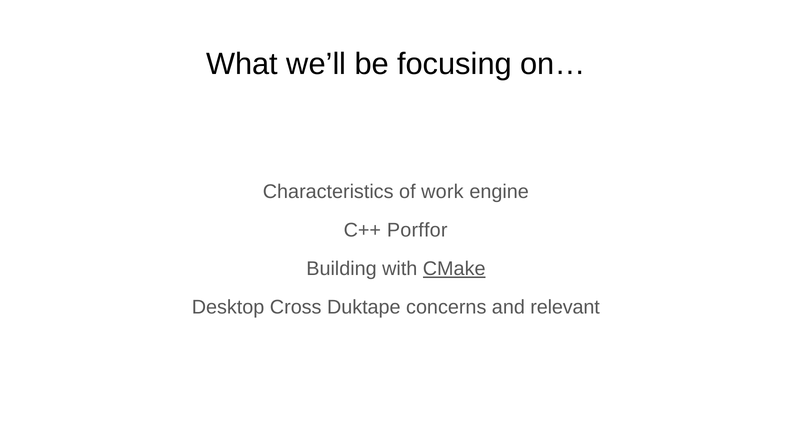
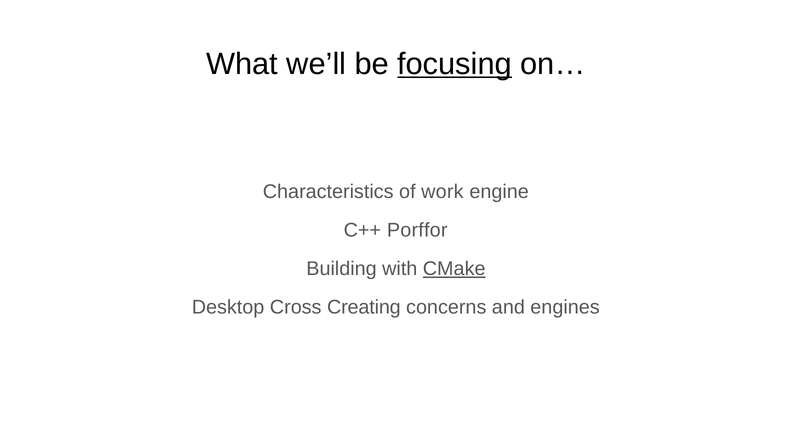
focusing underline: none -> present
Duktape: Duktape -> Creating
relevant: relevant -> engines
